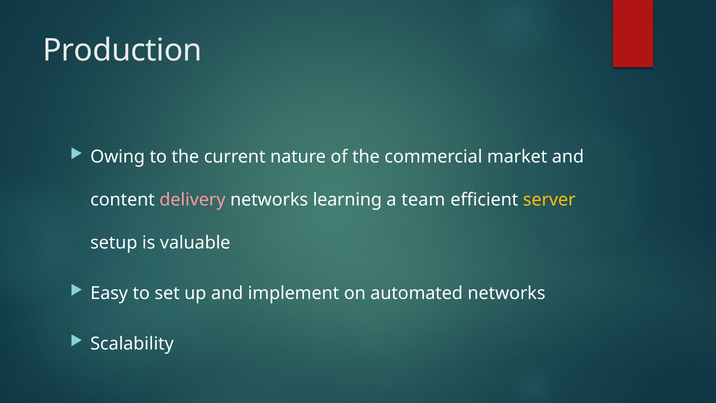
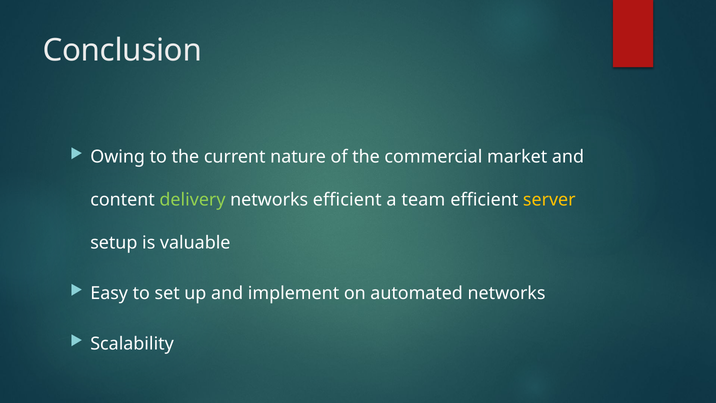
Production: Production -> Conclusion
delivery colour: pink -> light green
networks learning: learning -> efficient
